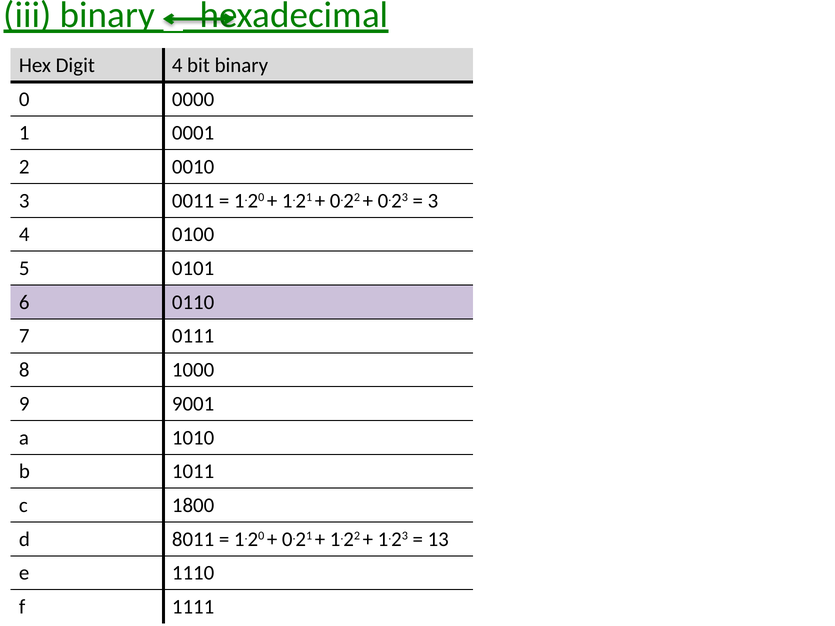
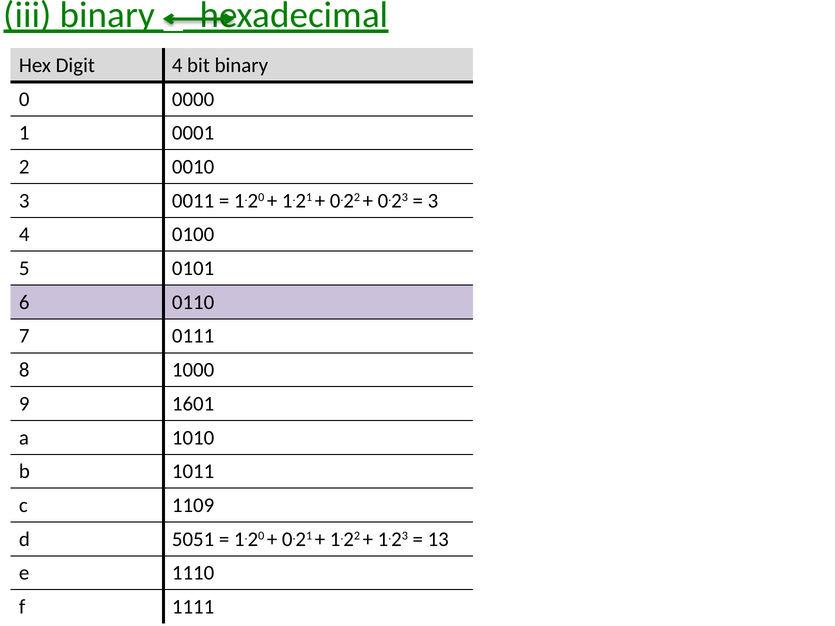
9001: 9001 -> 1601
1800: 1800 -> 1109
8011: 8011 -> 5051
